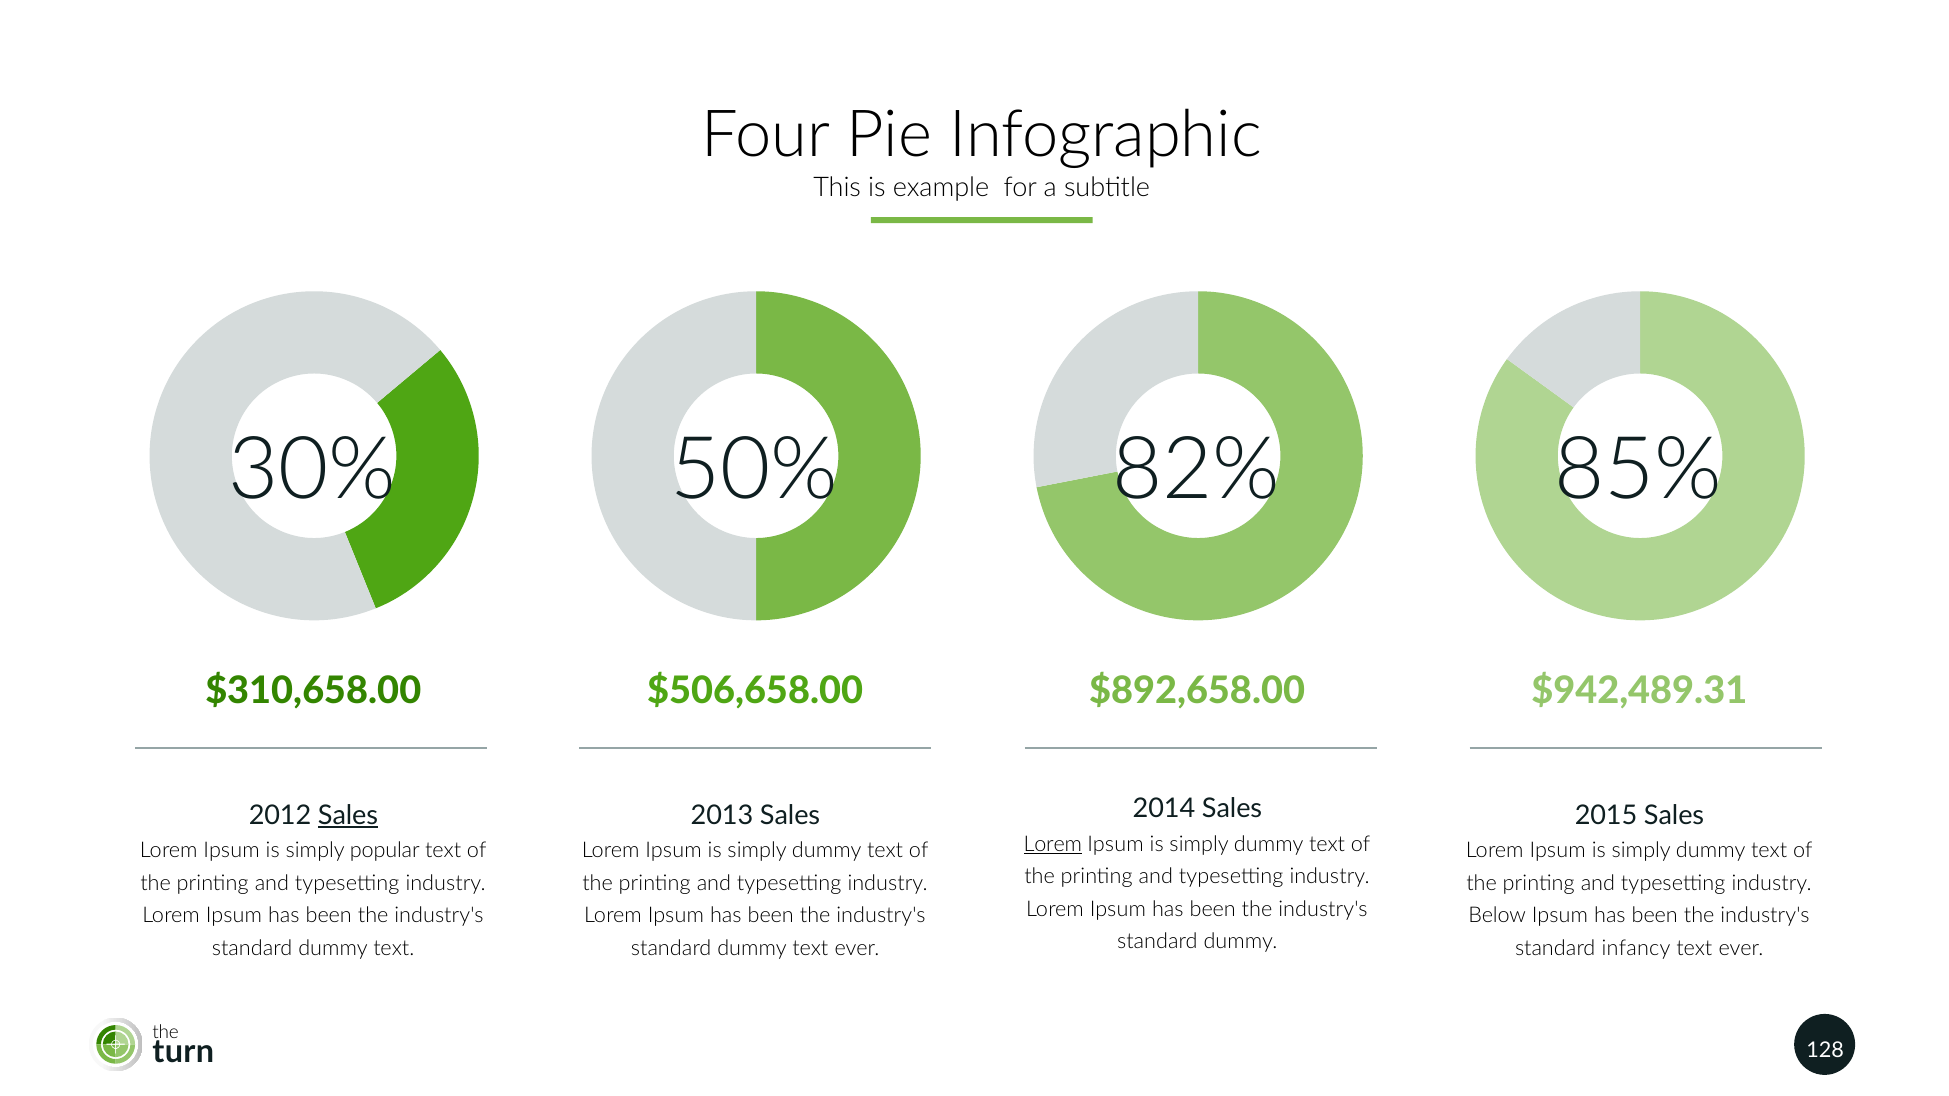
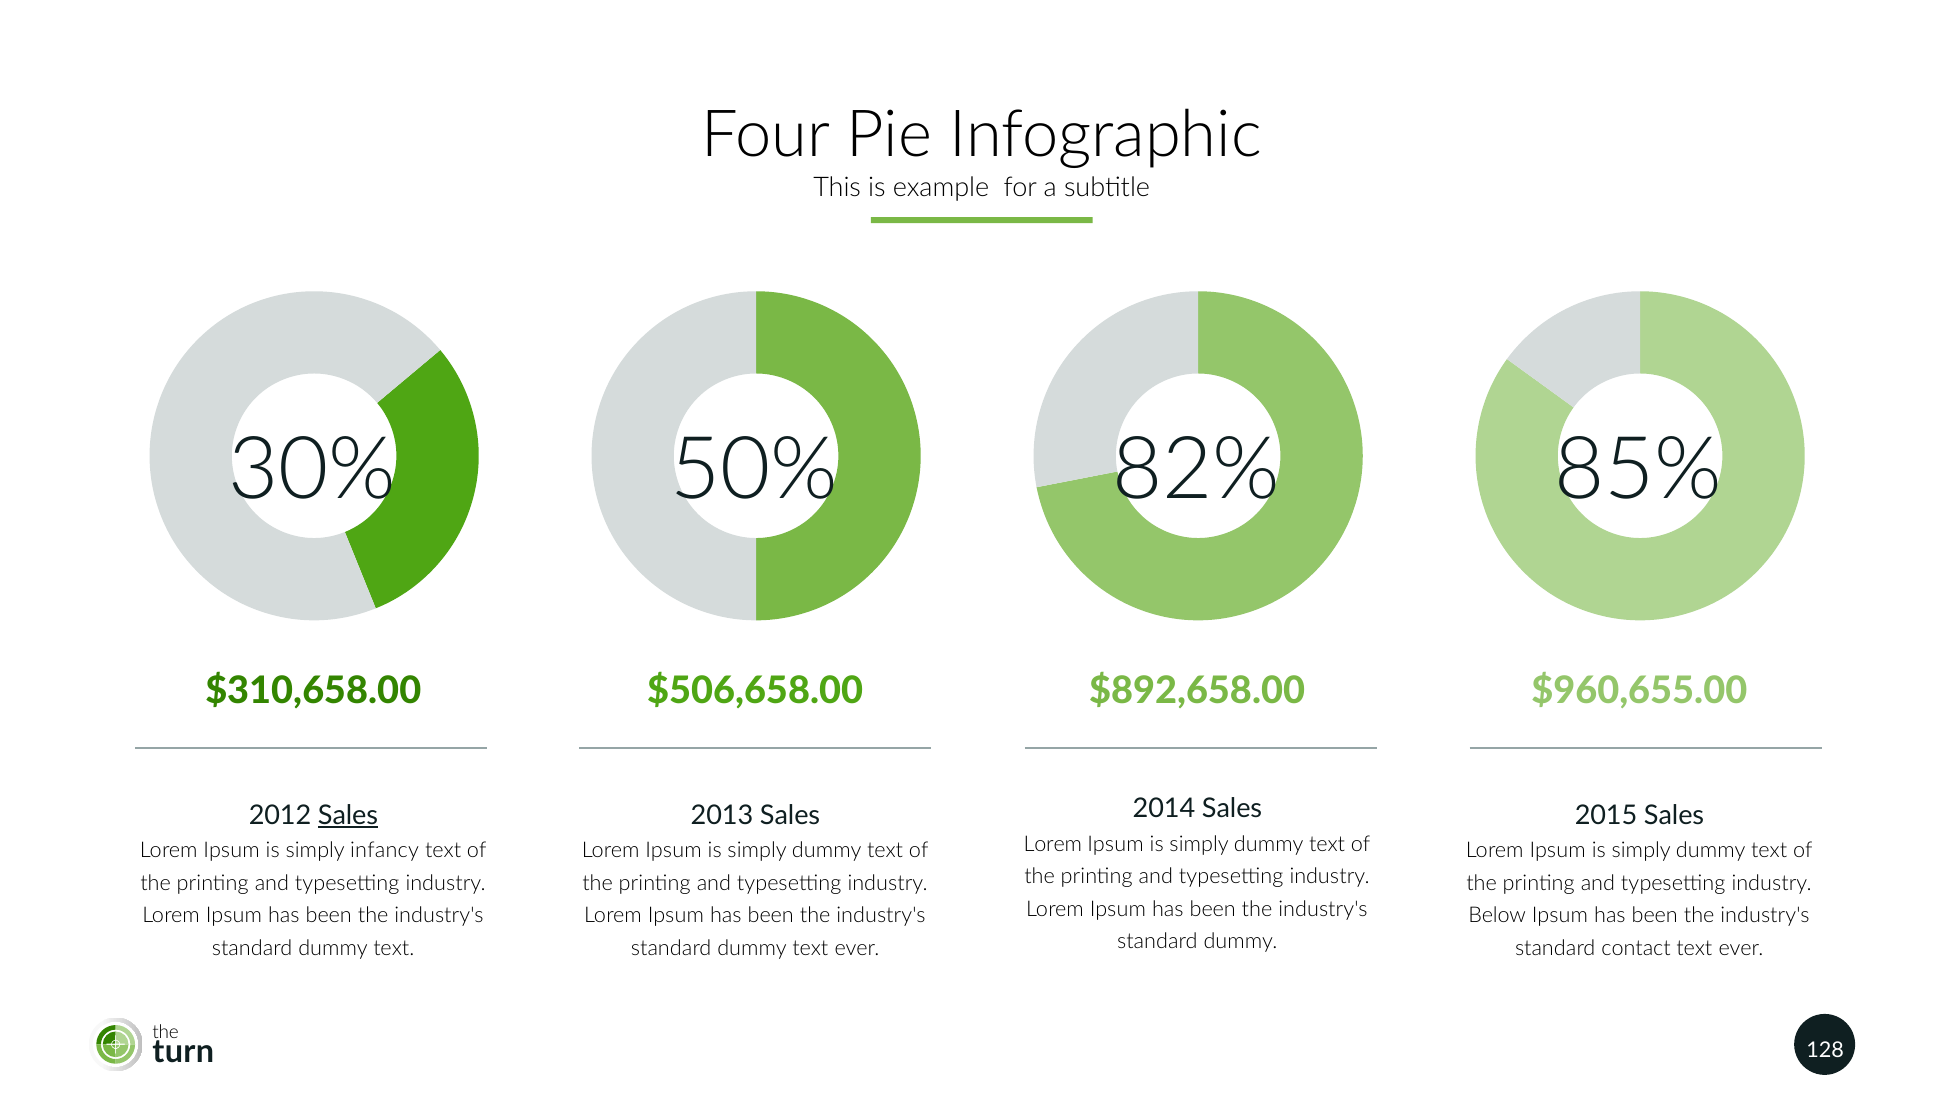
$942,489.31: $942,489.31 -> $960,655.00
Lorem at (1053, 845) underline: present -> none
popular: popular -> infancy
infancy: infancy -> contact
